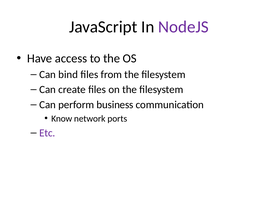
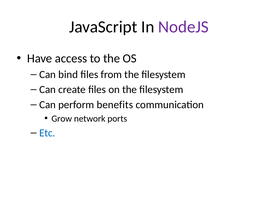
business: business -> benefits
Know: Know -> Grow
Etc colour: purple -> blue
